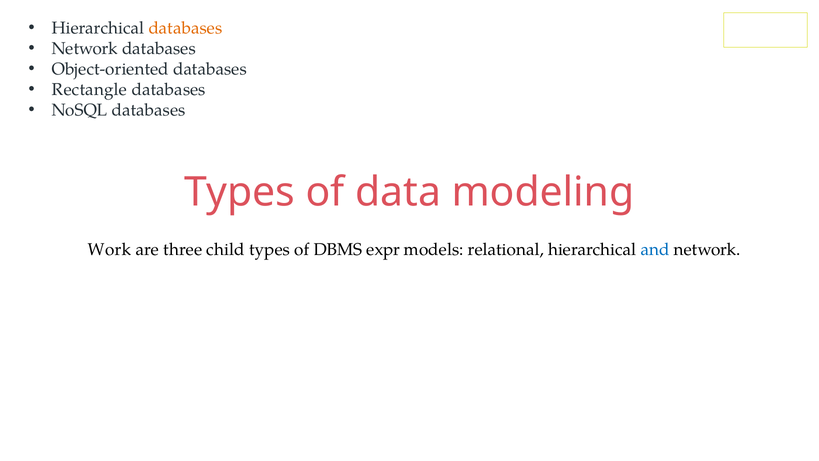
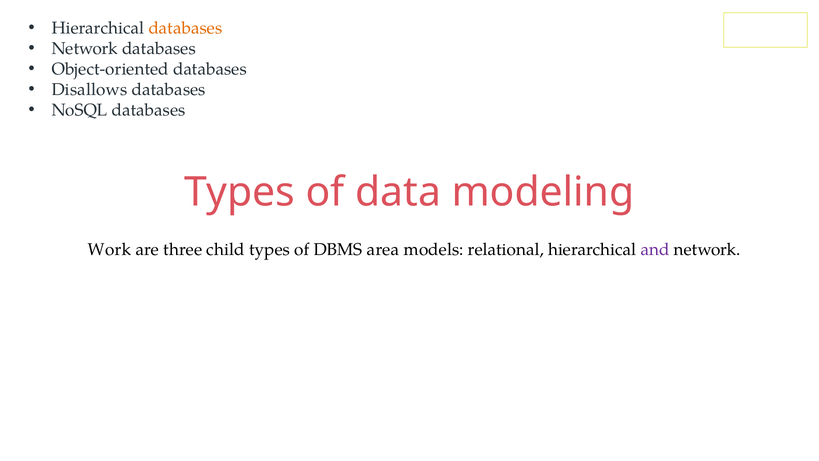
Rectangle: Rectangle -> Disallows
expr: expr -> area
and colour: blue -> purple
